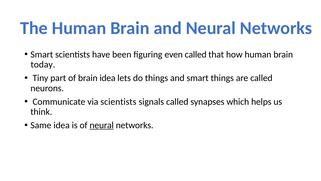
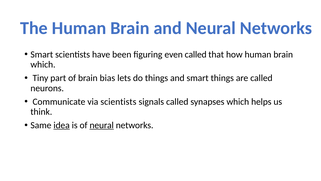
today at (43, 64): today -> which
brain idea: idea -> bias
idea at (62, 125) underline: none -> present
